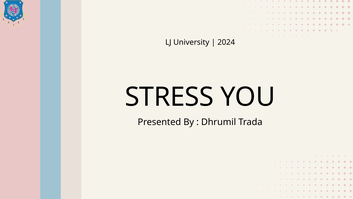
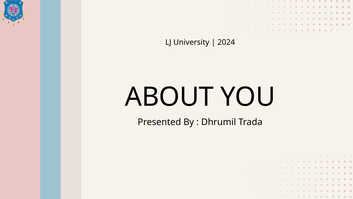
STRESS: STRESS -> ABOUT
